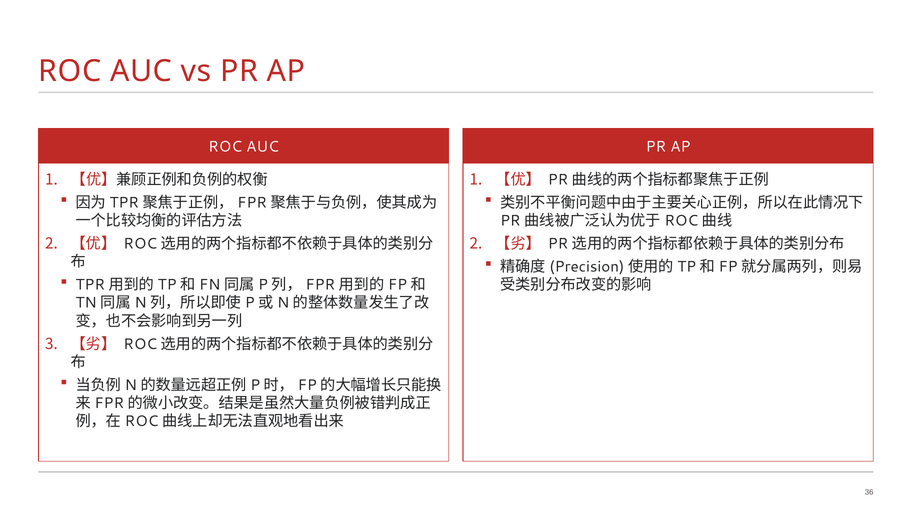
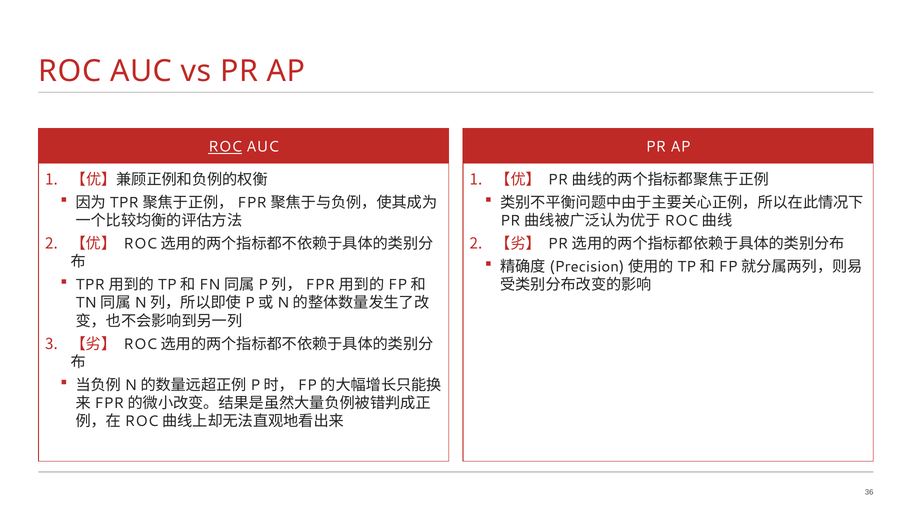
ROC at (225, 147) underline: none -> present
